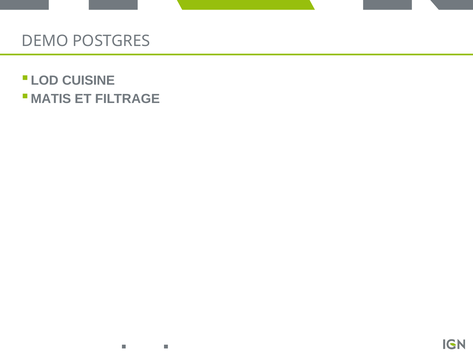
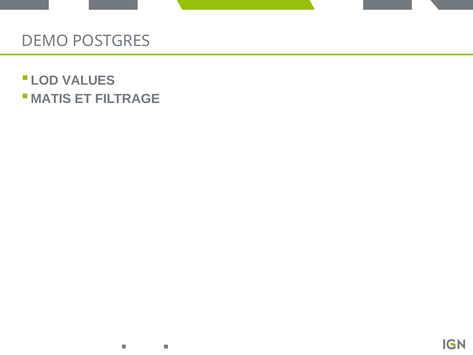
CUISINE: CUISINE -> VALUES
